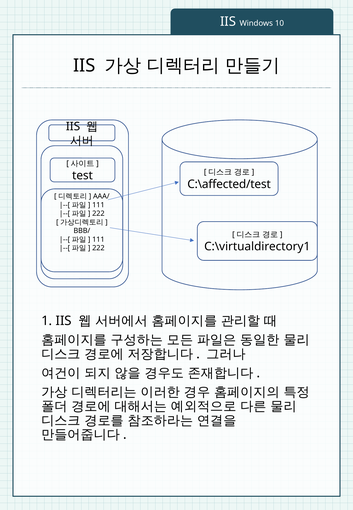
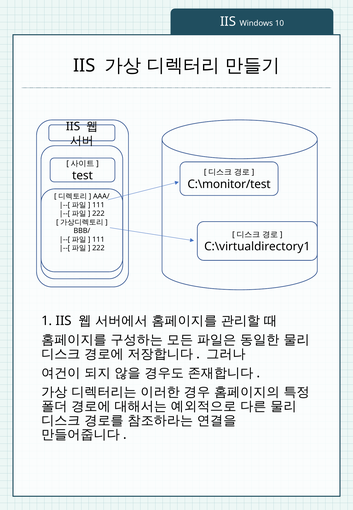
C:\affected/test: C:\affected/test -> C:\monitor/test
